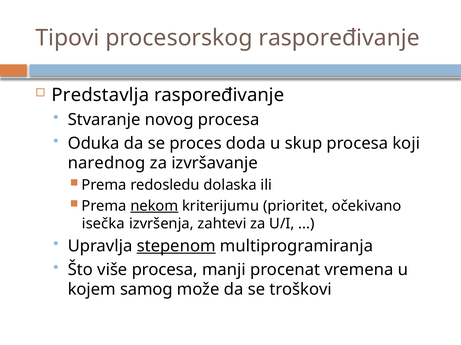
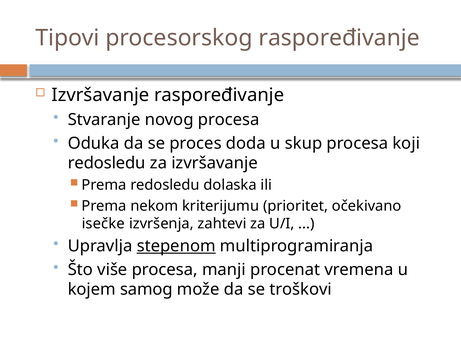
Predstavlja at (100, 95): Predstavlja -> Izvršavanje
narednog at (107, 164): narednog -> redosledu
nekom underline: present -> none
isečka: isečka -> isečke
